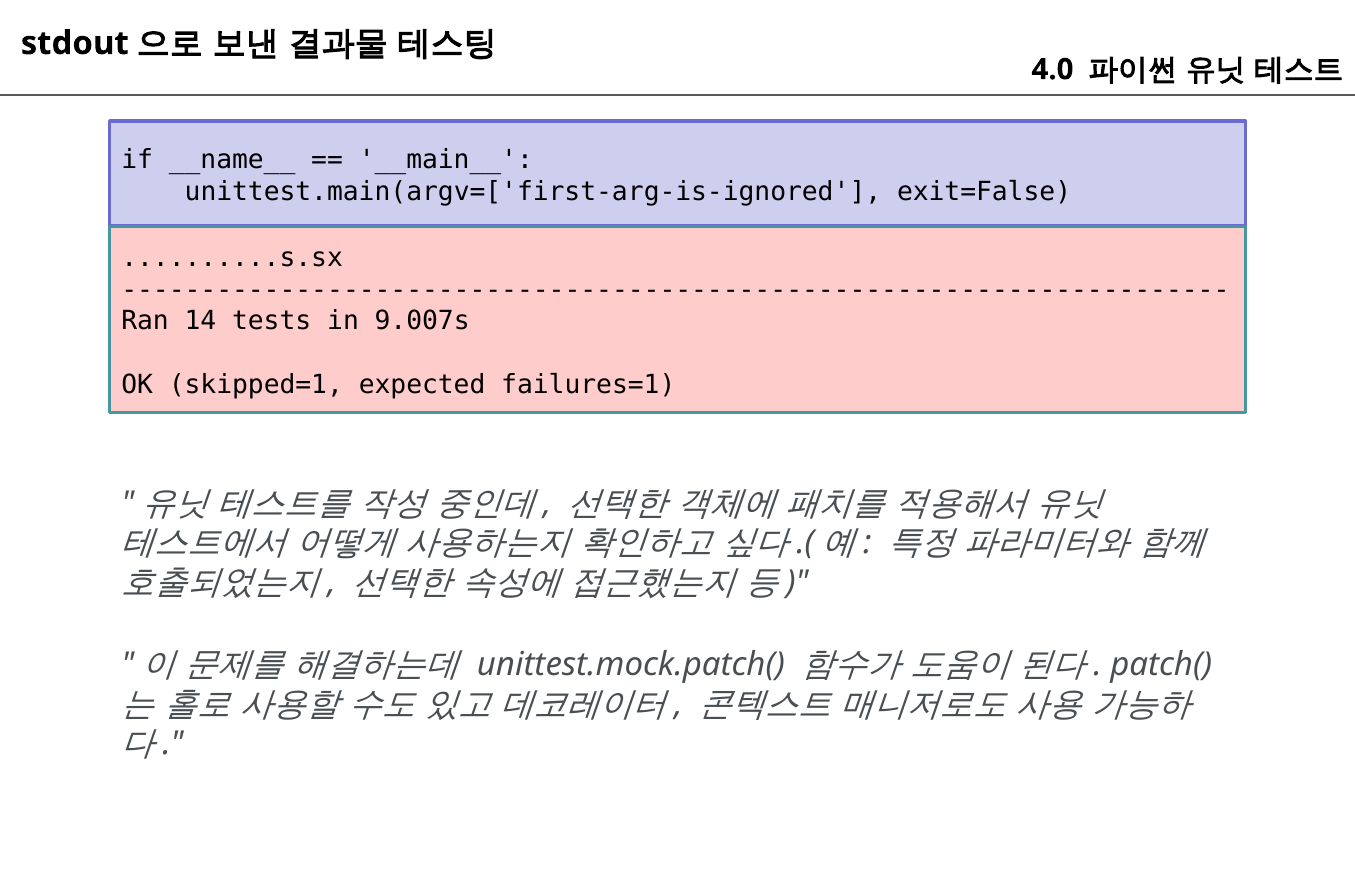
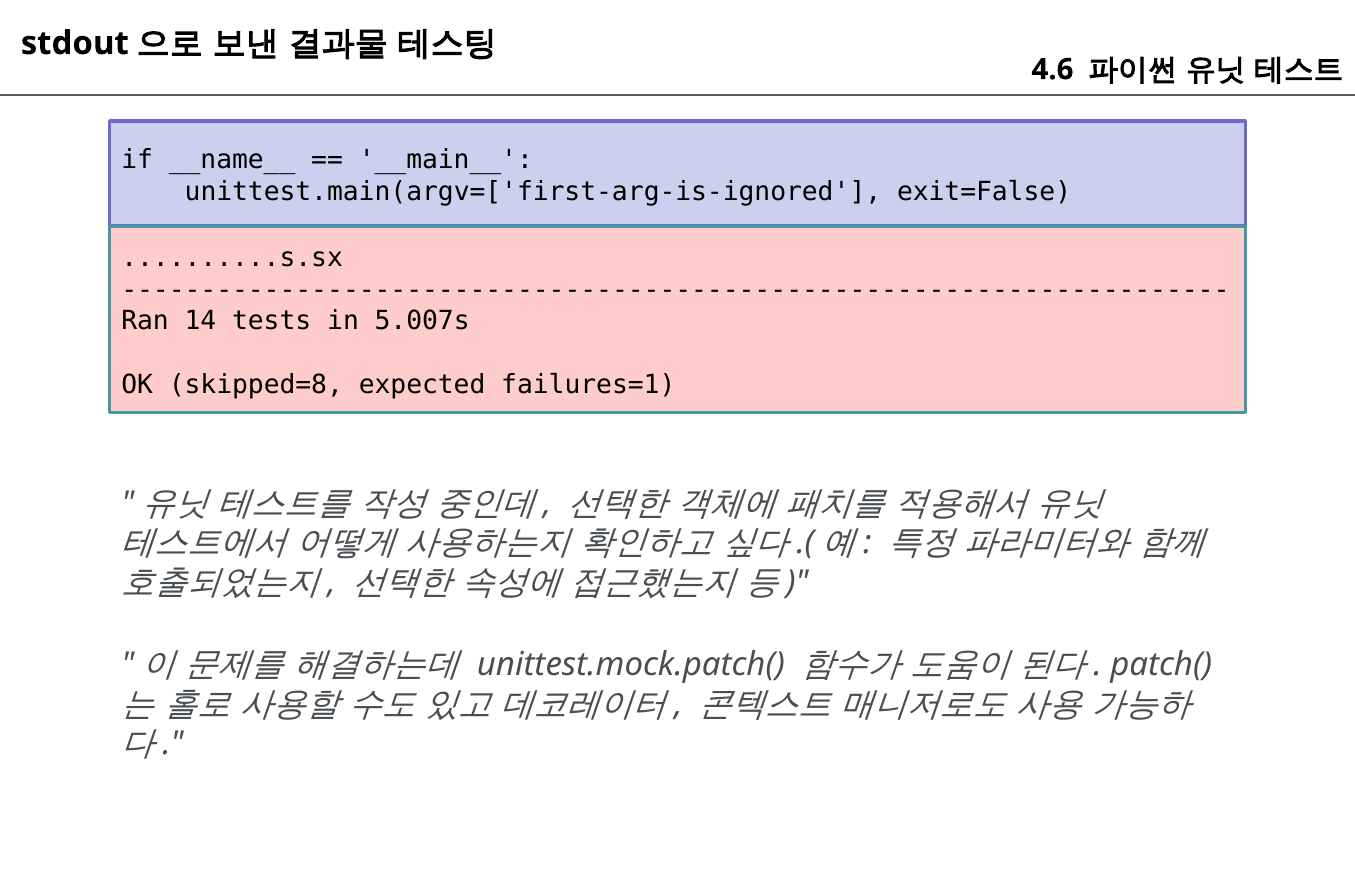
4.0: 4.0 -> 4.6
9.007s: 9.007s -> 5.007s
skipped=1: skipped=1 -> skipped=8
